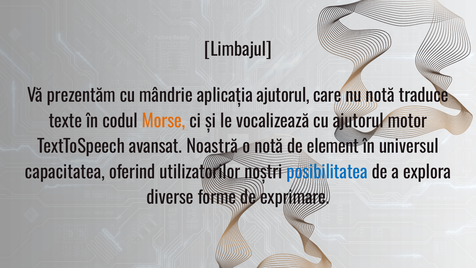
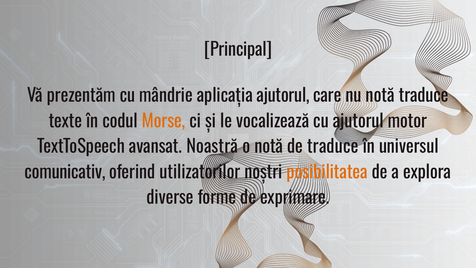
Limbajul: Limbajul -> Principal
de element: element -> traduce
capacitatea: capacitatea -> comunicativ
posibilitatea colour: blue -> orange
